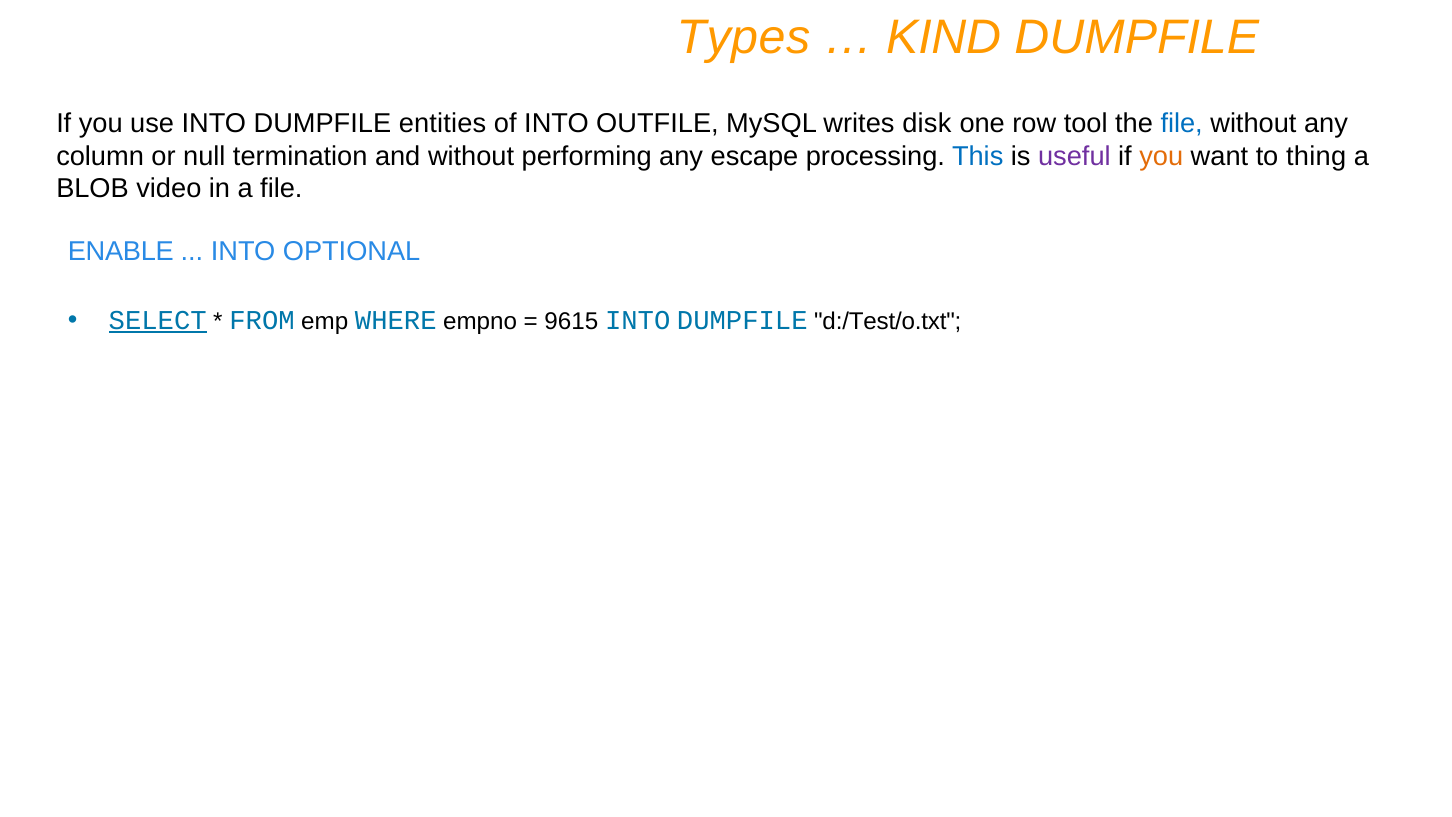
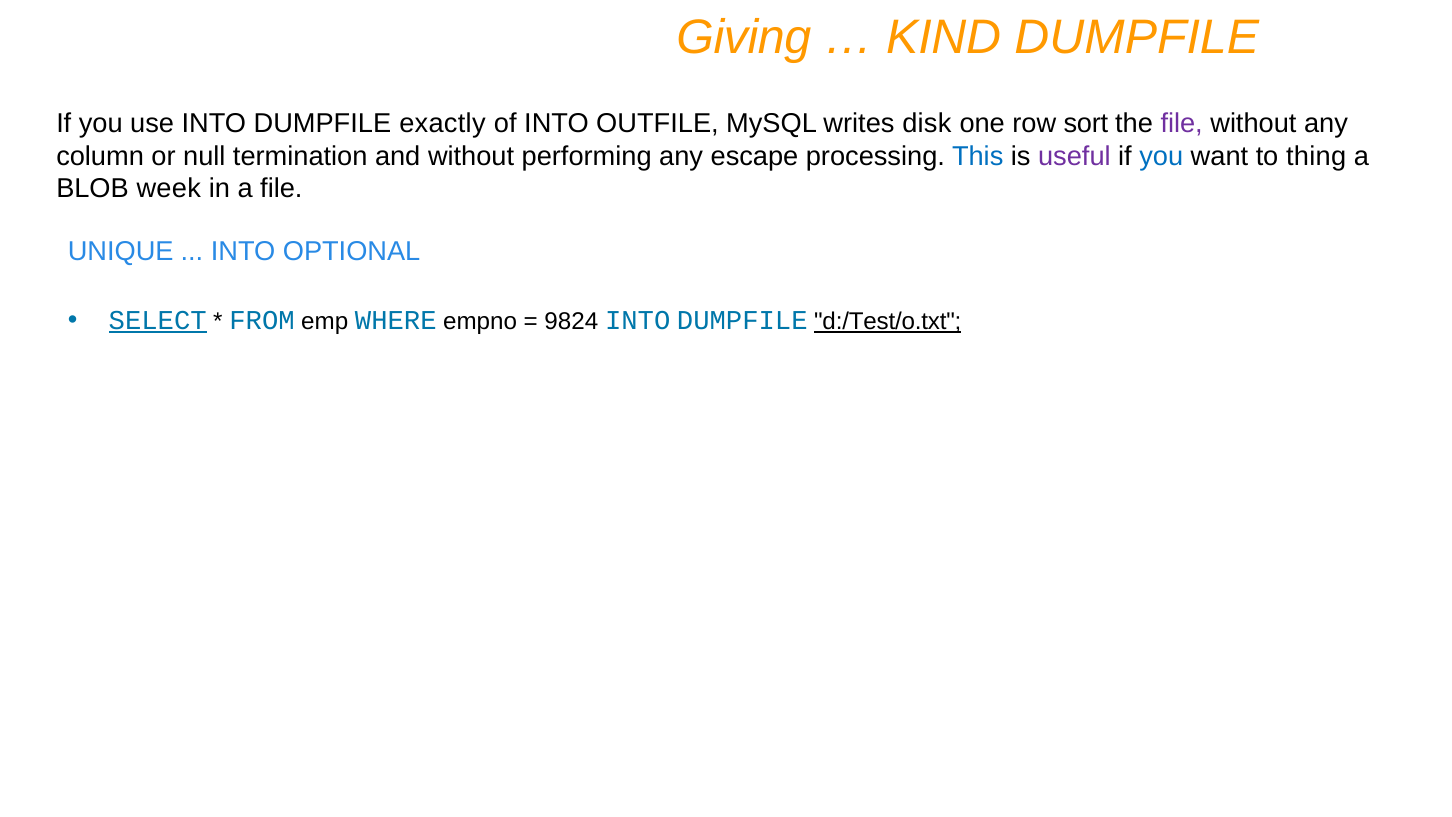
Types: Types -> Giving
entities: entities -> exactly
tool: tool -> sort
file at (1182, 123) colour: blue -> purple
you at (1161, 156) colour: orange -> blue
video: video -> week
ENABLE: ENABLE -> UNIQUE
9615: 9615 -> 9824
d:/Test/o.txt underline: none -> present
